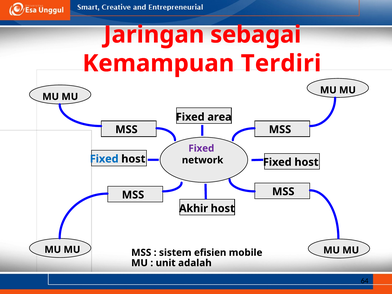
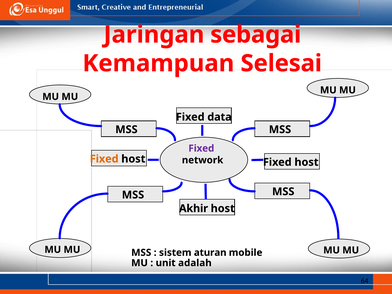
Terdiri: Terdiri -> Selesai
area: area -> data
Fixed at (104, 159) colour: blue -> orange
efisien: efisien -> aturan
